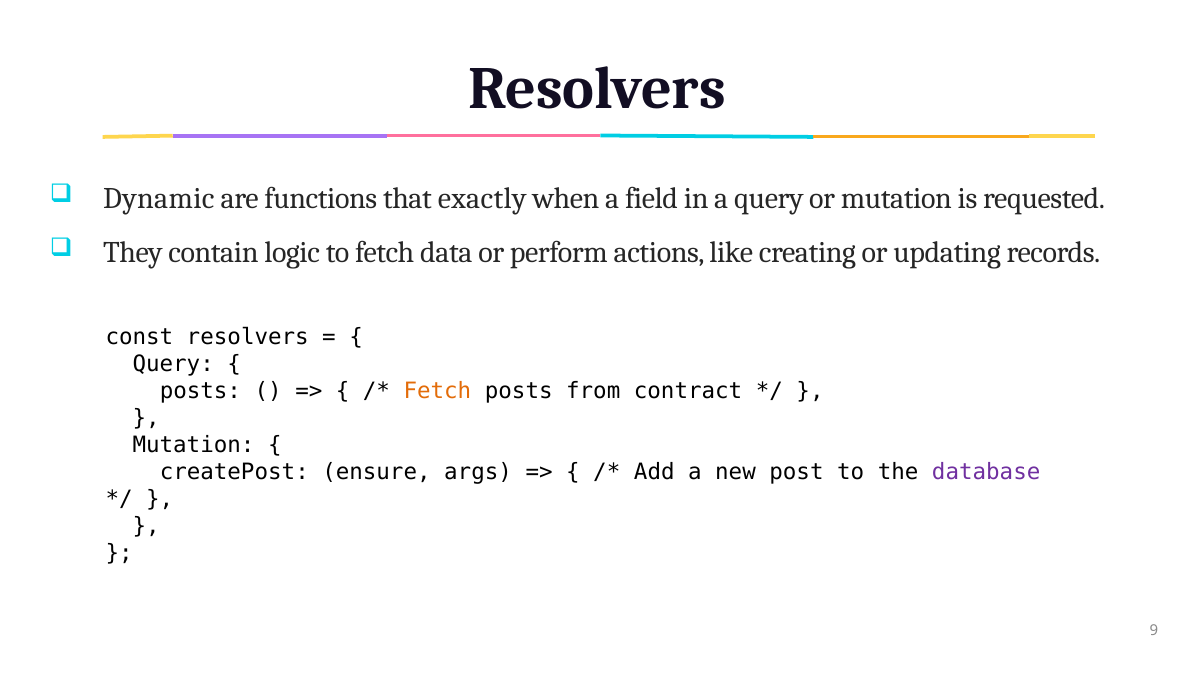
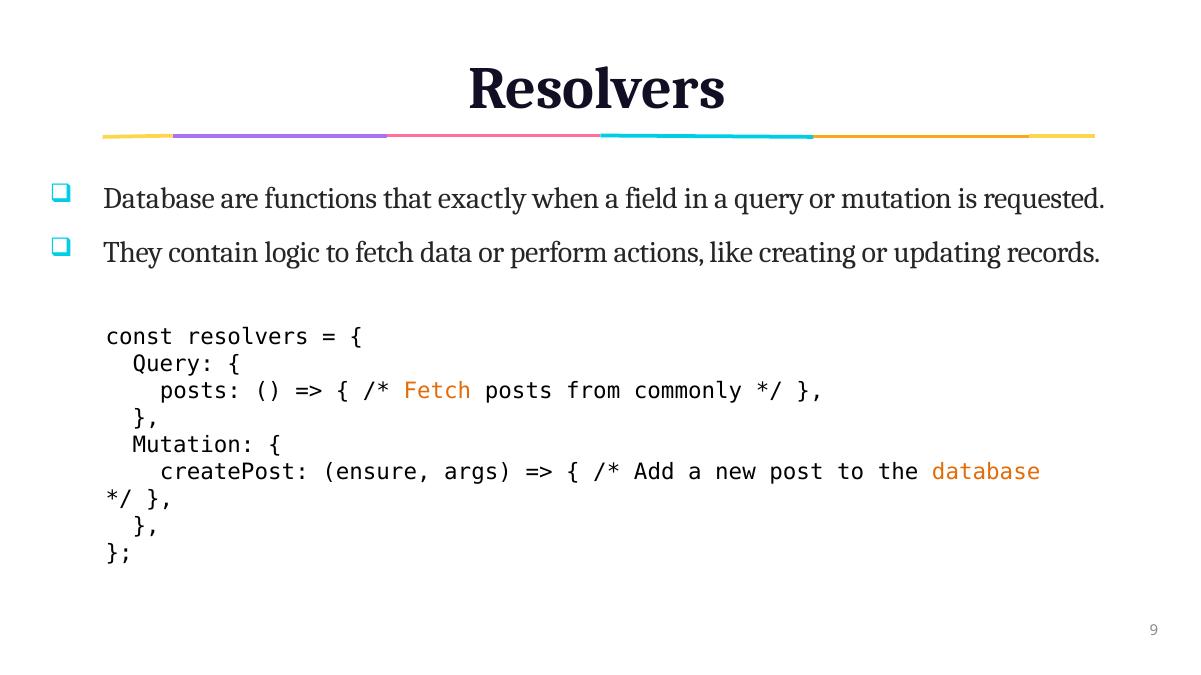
Dynamic at (159, 199): Dynamic -> Database
contract: contract -> commonly
database at (986, 473) colour: purple -> orange
